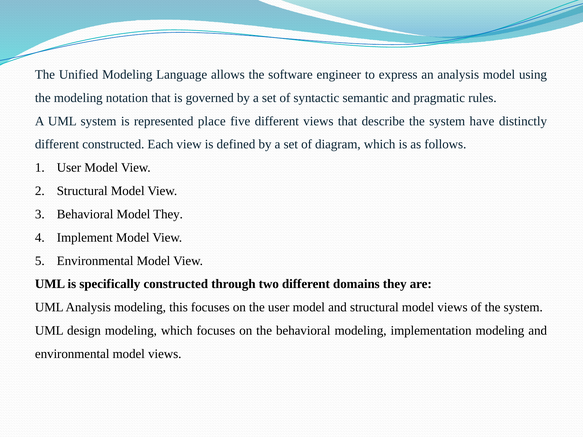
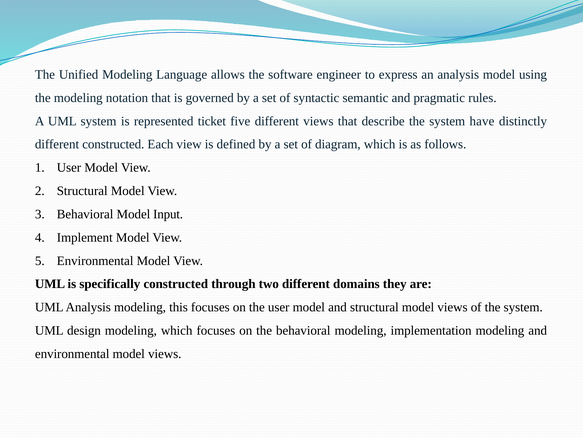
place: place -> ticket
Model They: They -> Input
